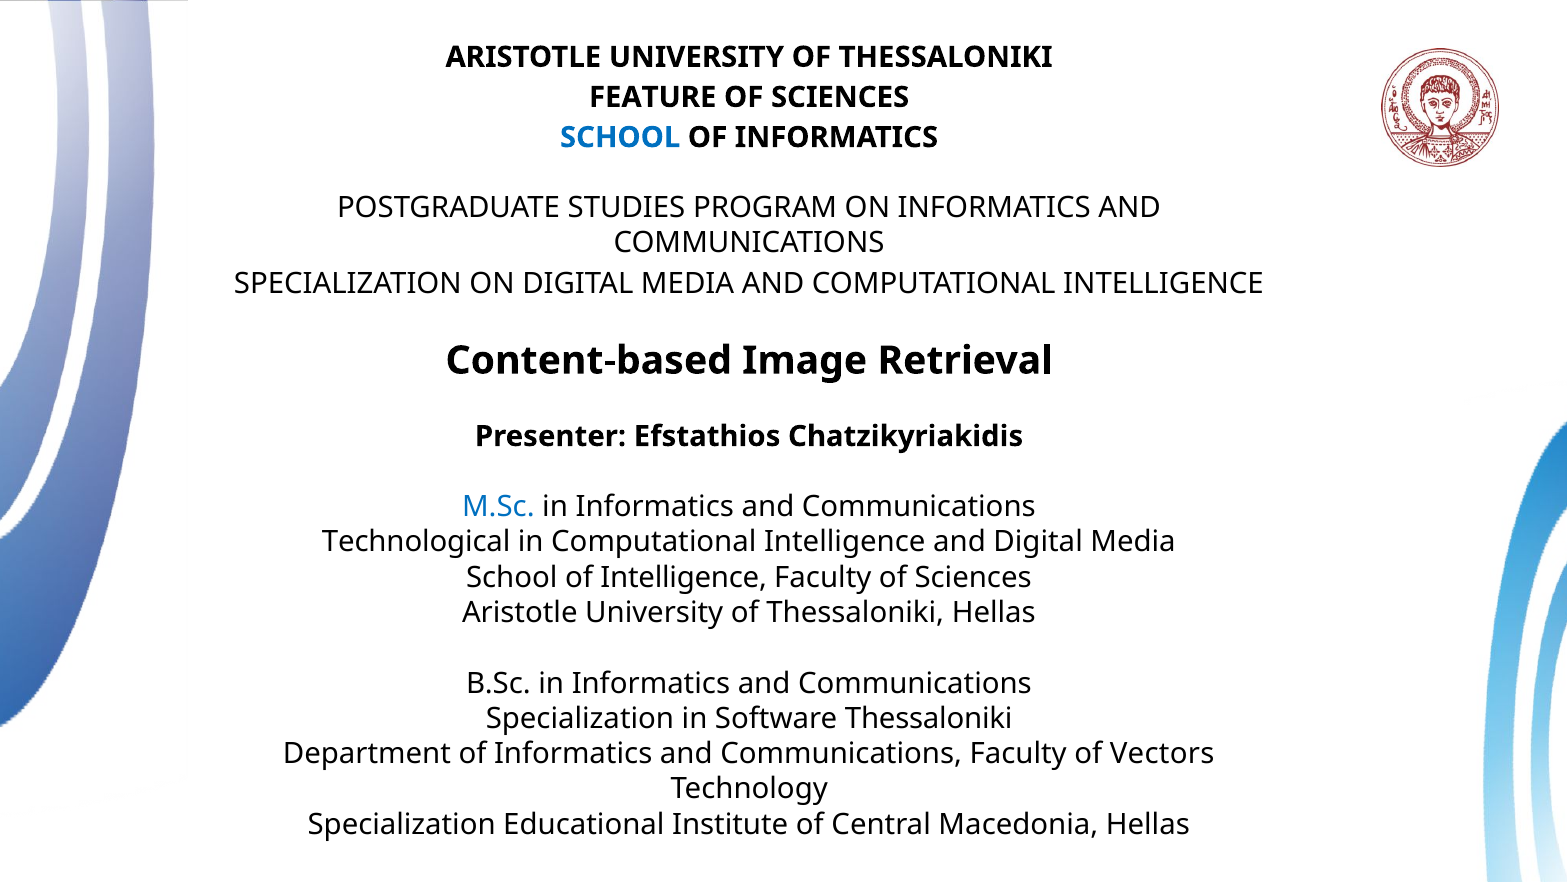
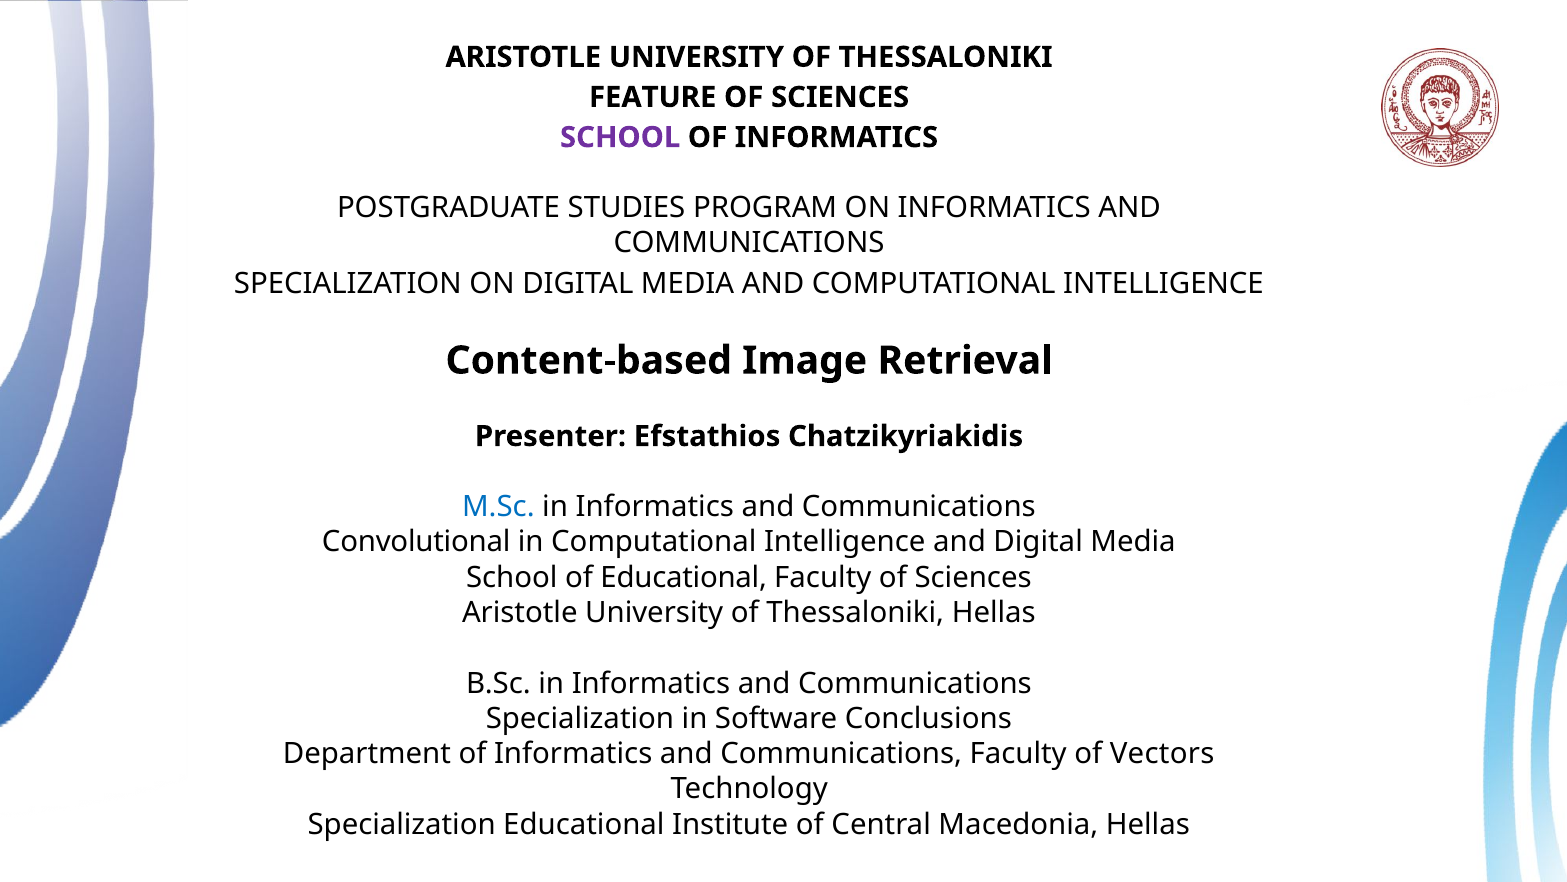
SCHOOL at (620, 137) colour: blue -> purple
Technological: Technological -> Convolutional
of Intelligence: Intelligence -> Educational
Software Thessaloniki: Thessaloniki -> Conclusions
